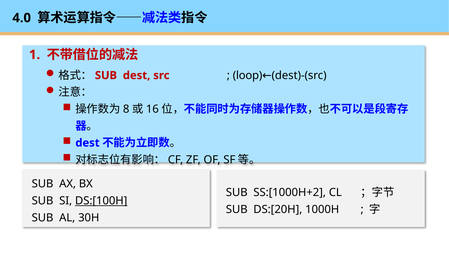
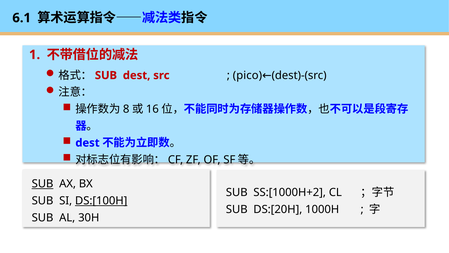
4.0: 4.0 -> 6.1
loop: loop -> pico
SUB at (43, 184) underline: none -> present
